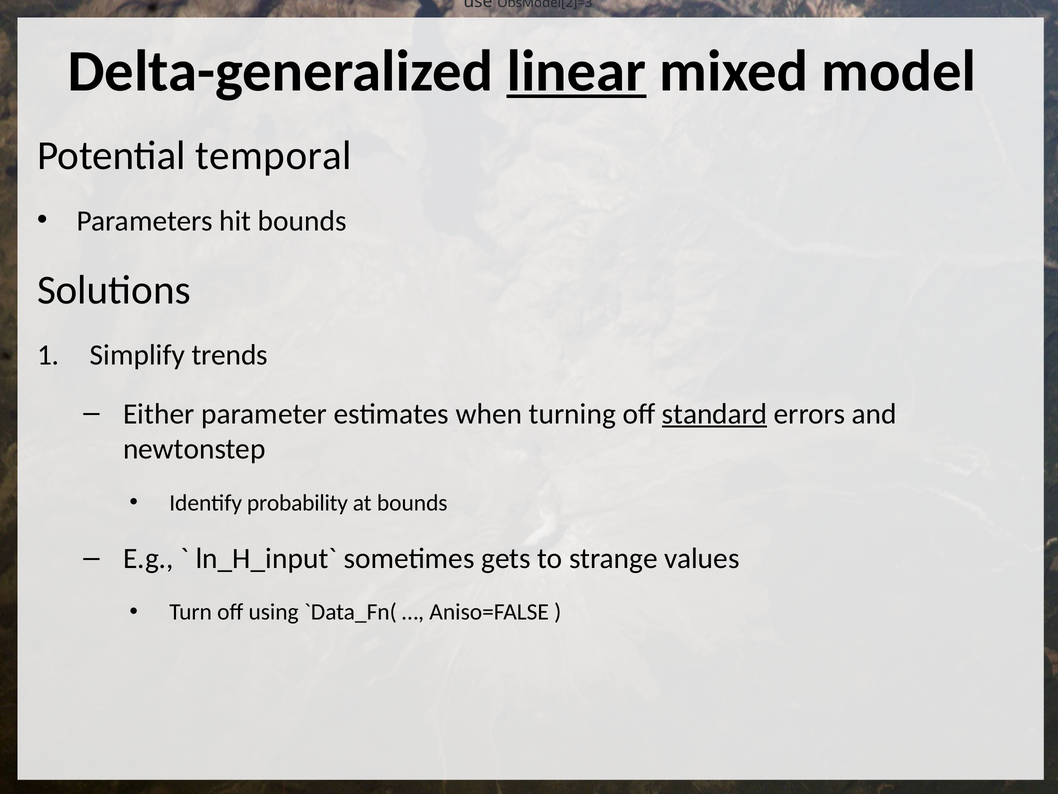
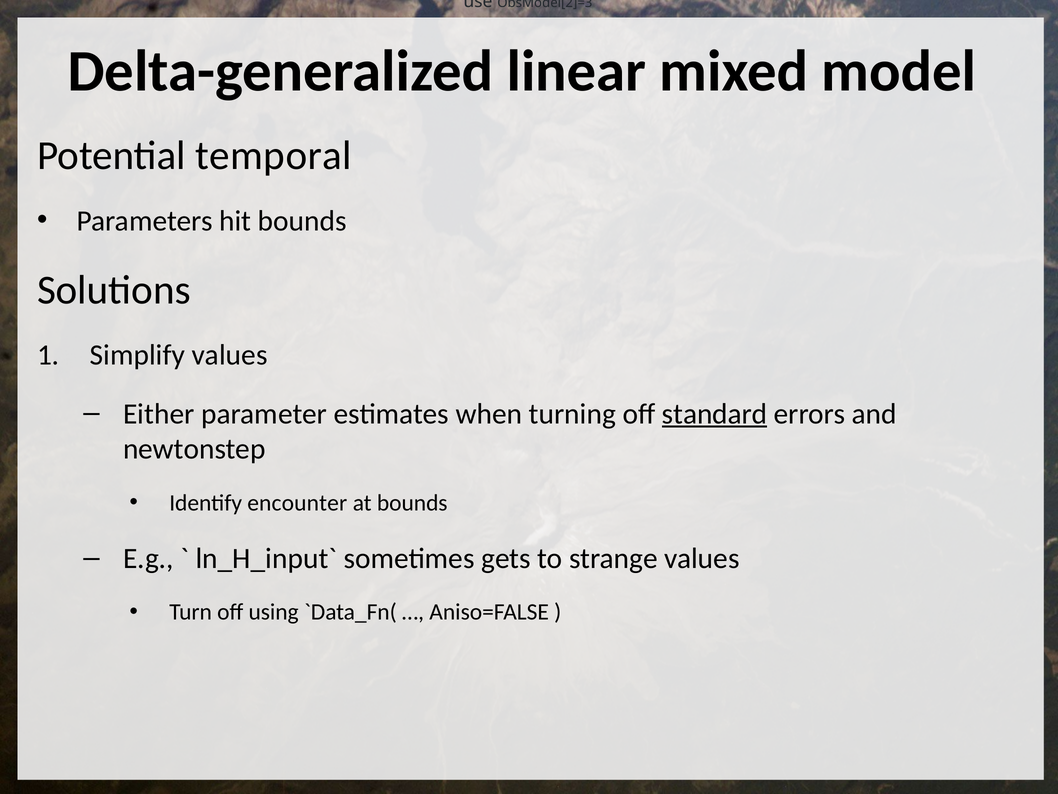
linear underline: present -> none
Simplify trends: trends -> values
probability: probability -> encounter
